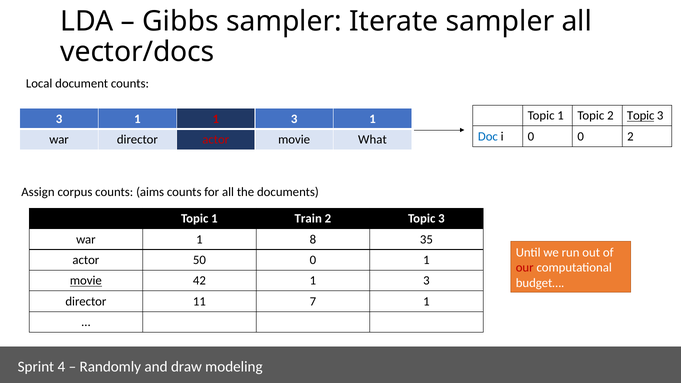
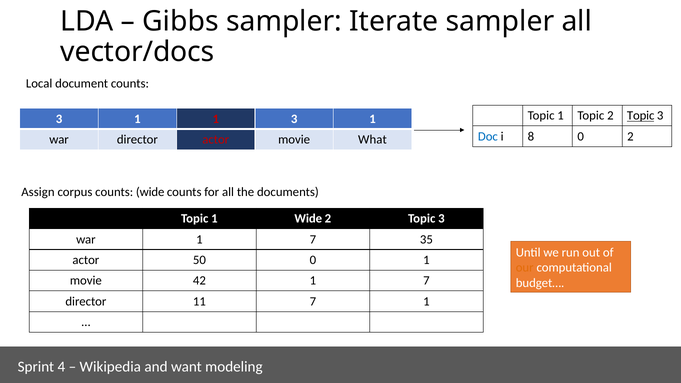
i 0: 0 -> 8
counts aims: aims -> wide
1 Train: Train -> Wide
war 1 8: 8 -> 7
our colour: red -> orange
movie at (86, 281) underline: present -> none
42 1 3: 3 -> 7
Randomly: Randomly -> Wikipedia
draw: draw -> want
